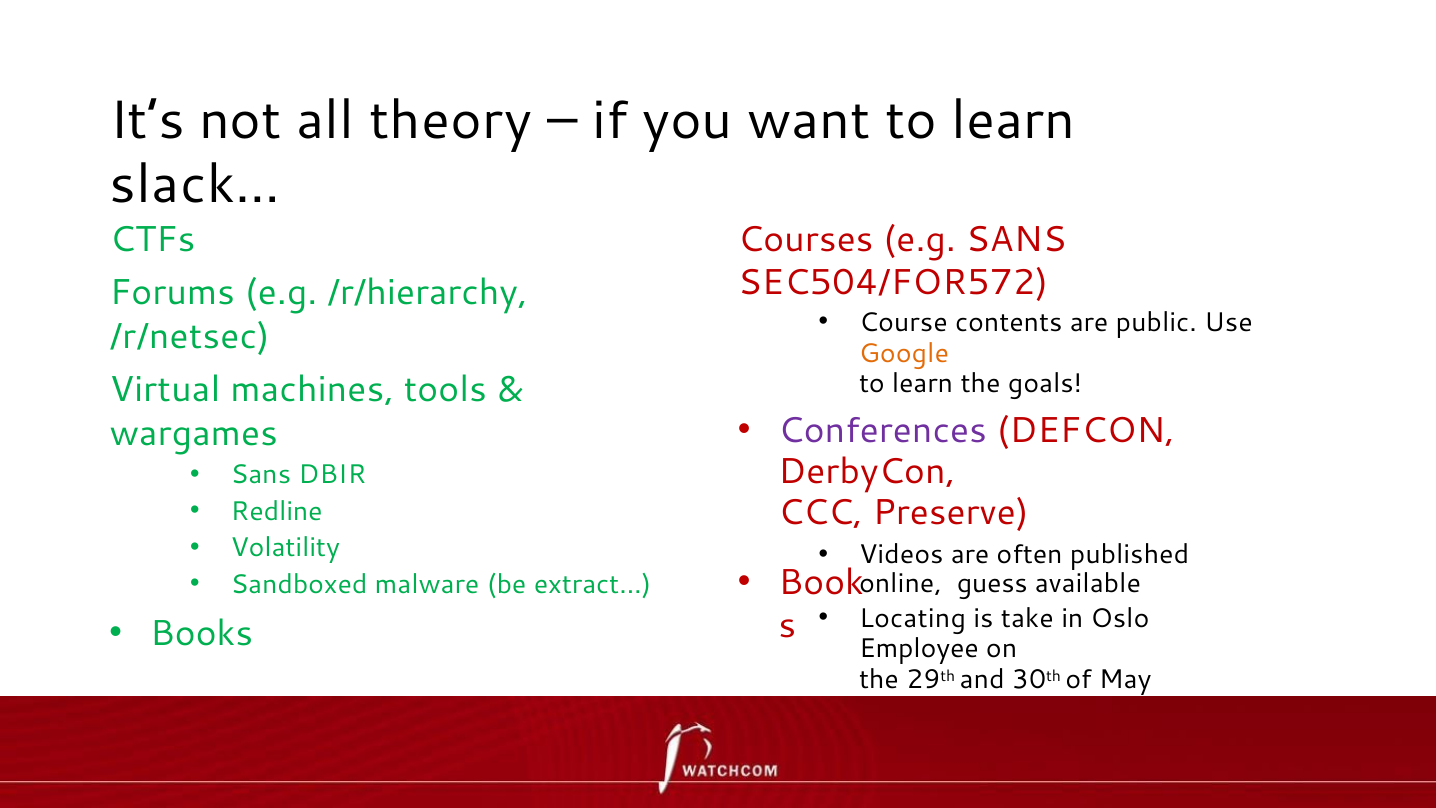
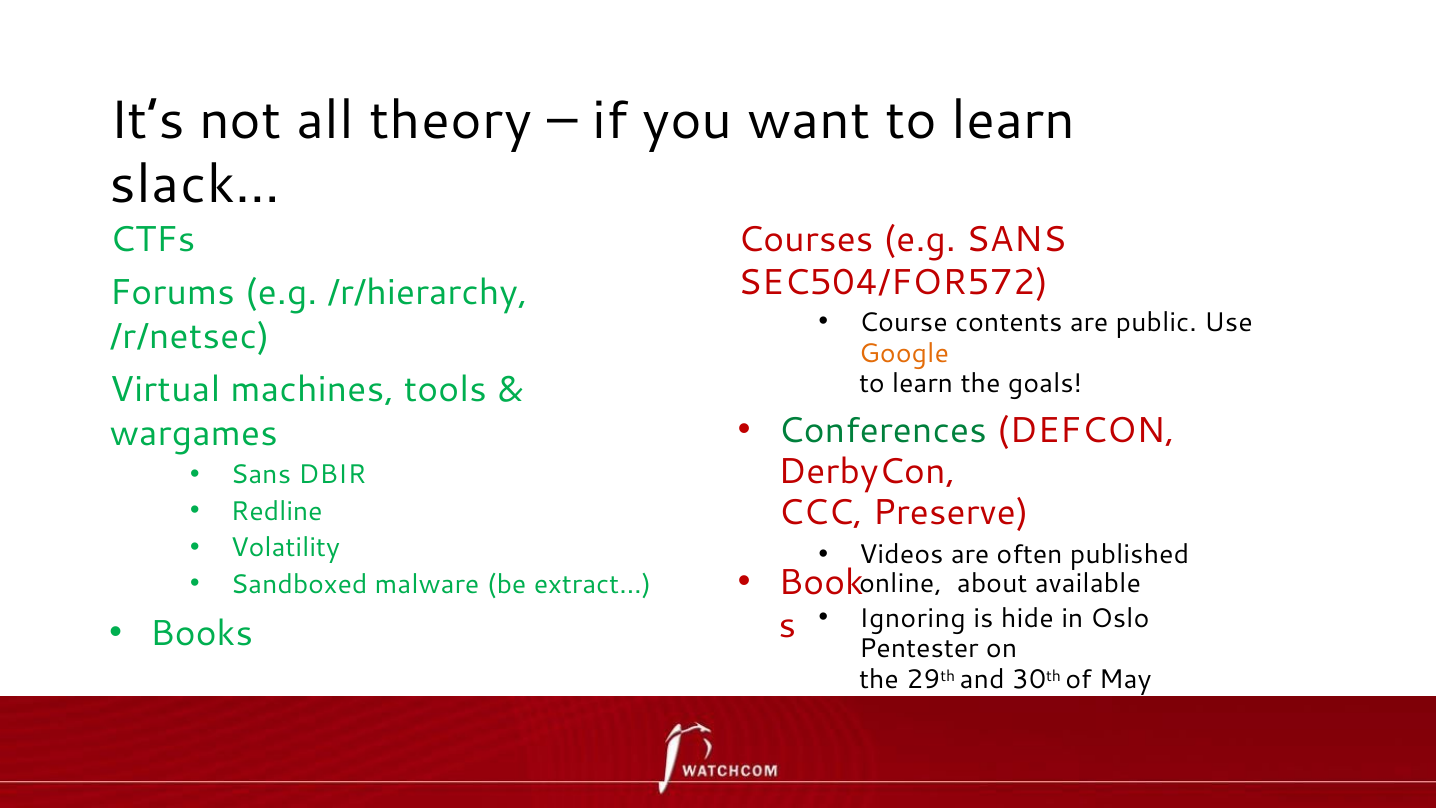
Conferences colour: purple -> green
guess: guess -> about
Locating: Locating -> Ignoring
take: take -> hide
Employee: Employee -> Pentester
